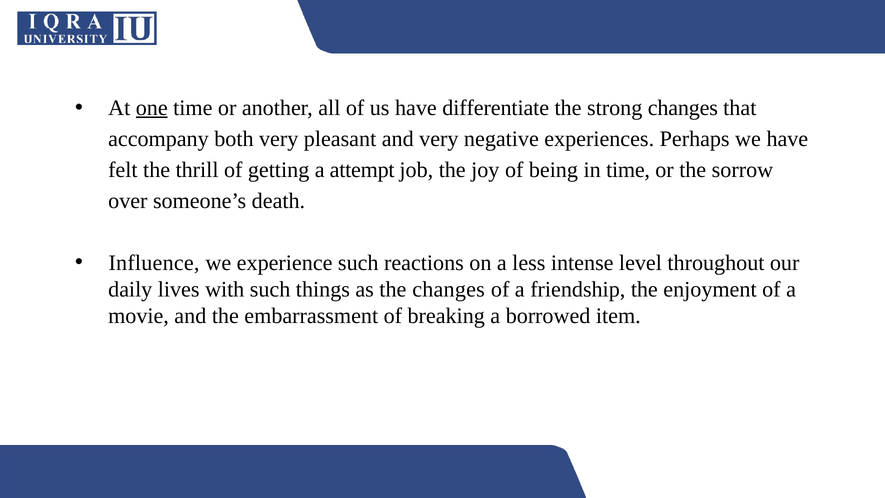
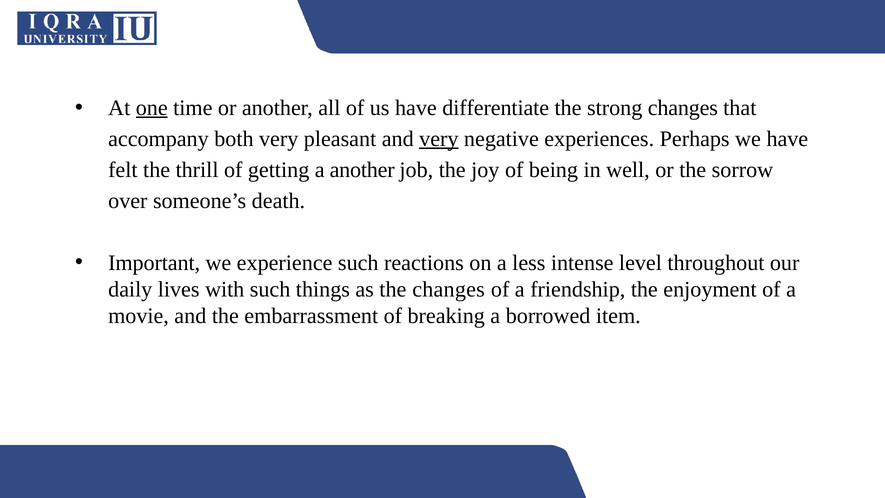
very at (439, 139) underline: none -> present
a attempt: attempt -> another
in time: time -> well
Influence: Influence -> Important
